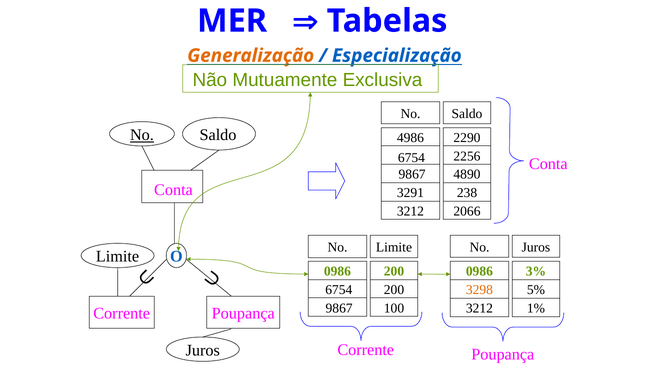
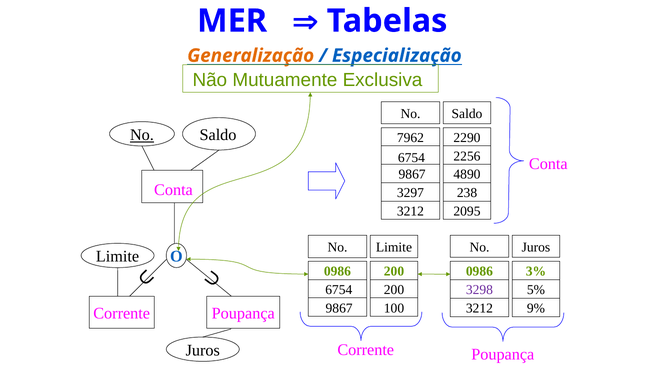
4986: 4986 -> 7962
3291: 3291 -> 3297
2066: 2066 -> 2095
3298 colour: orange -> purple
1%: 1% -> 9%
